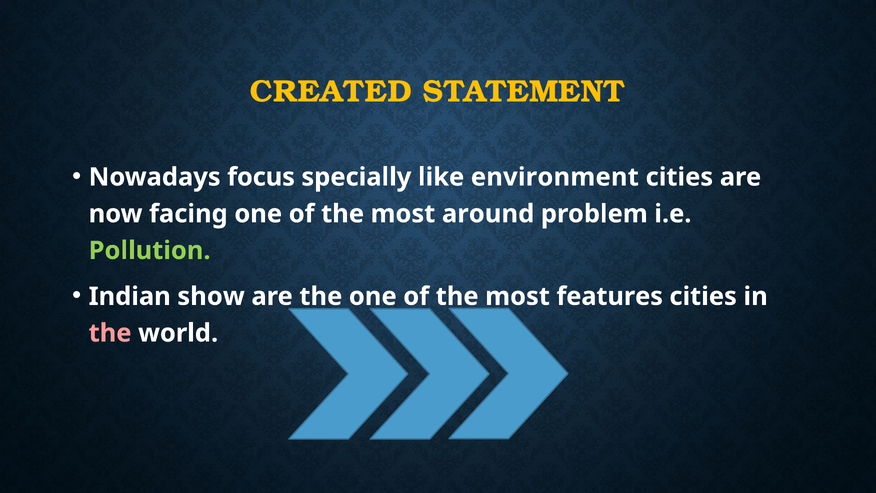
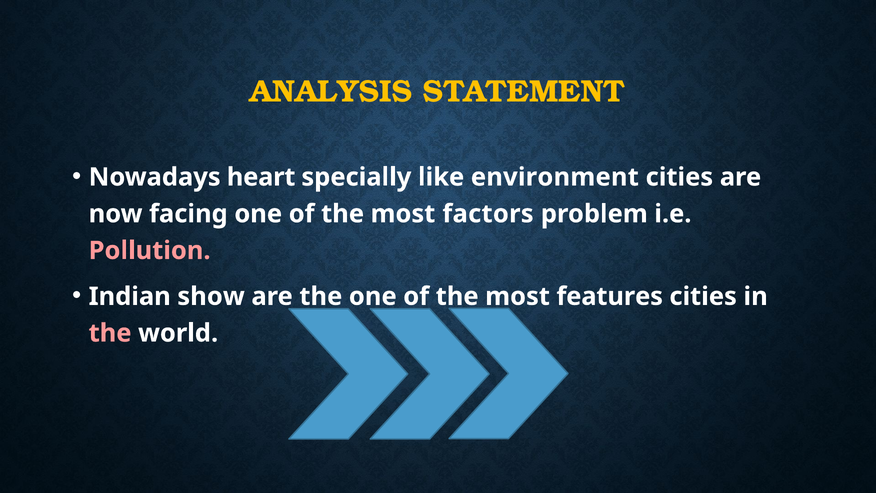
CREATED: CREATED -> ANALYSIS
focus: focus -> heart
around: around -> factors
Pollution colour: light green -> pink
